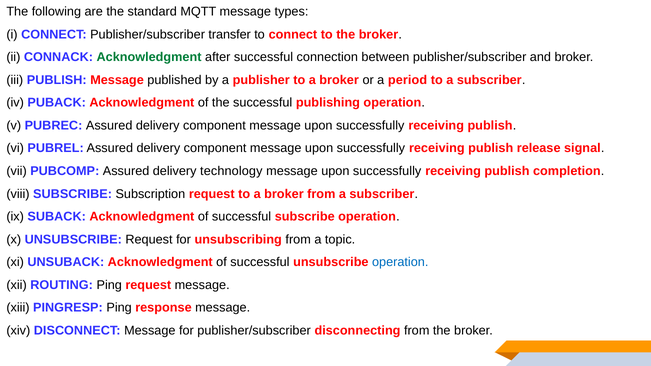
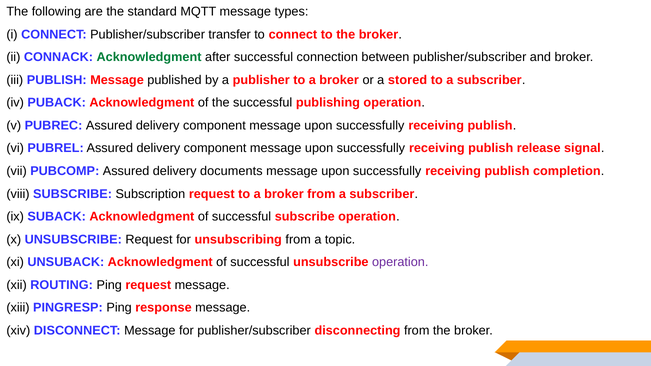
period: period -> stored
technology: technology -> documents
operation at (400, 262) colour: blue -> purple
